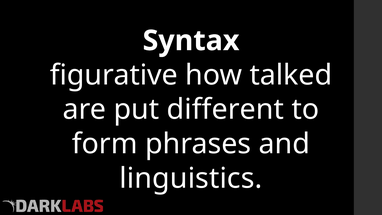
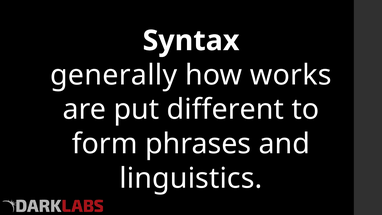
figurative: figurative -> generally
talked: talked -> works
